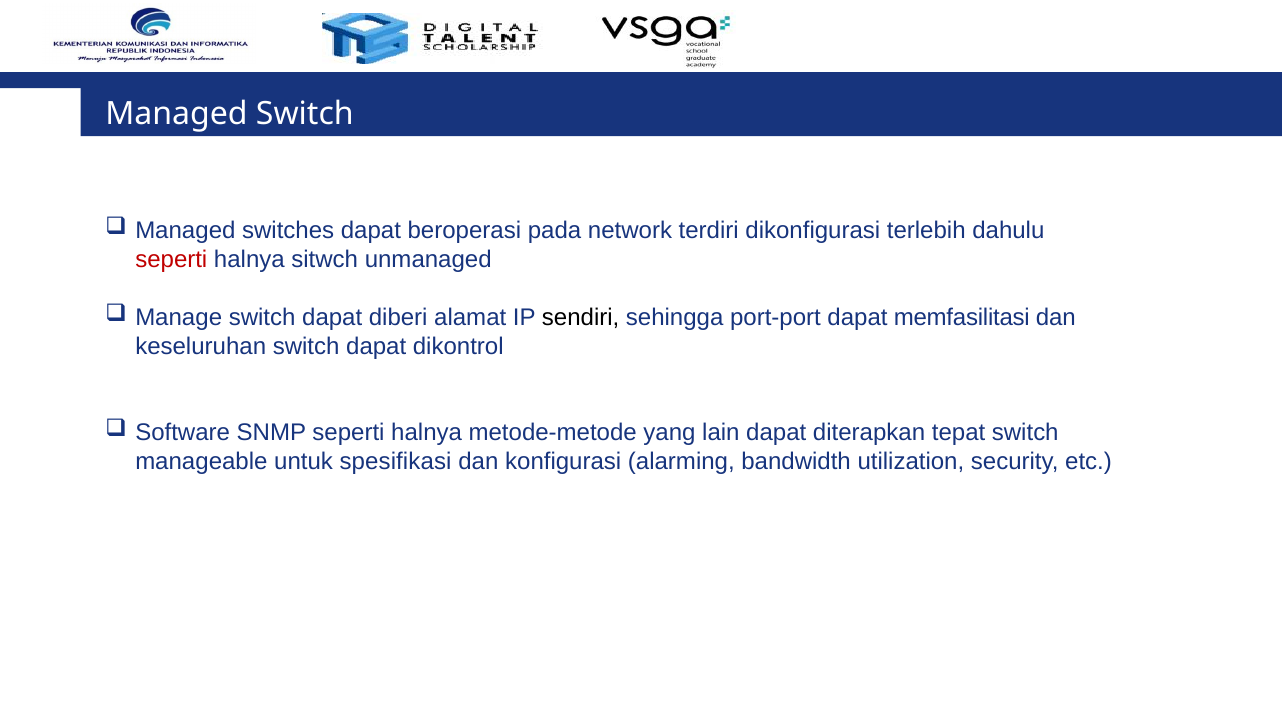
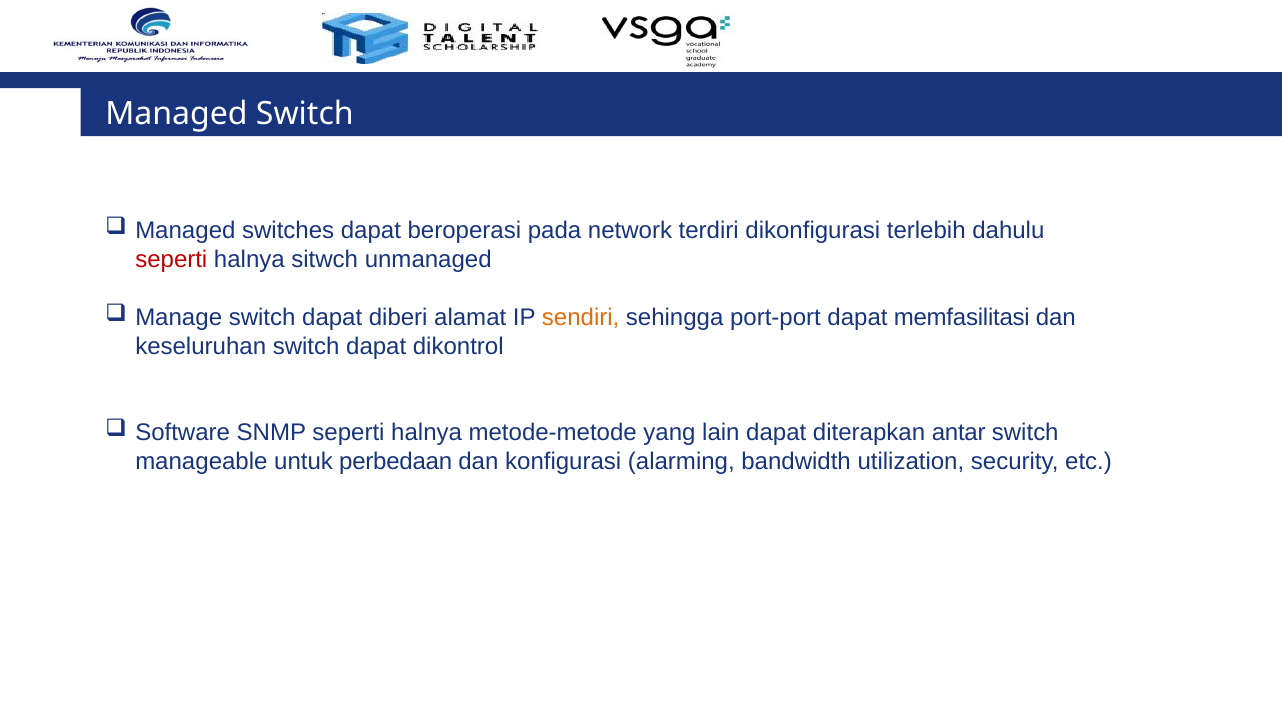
sendiri colour: black -> orange
tepat: tepat -> antar
spesifikasi: spesifikasi -> perbedaan
